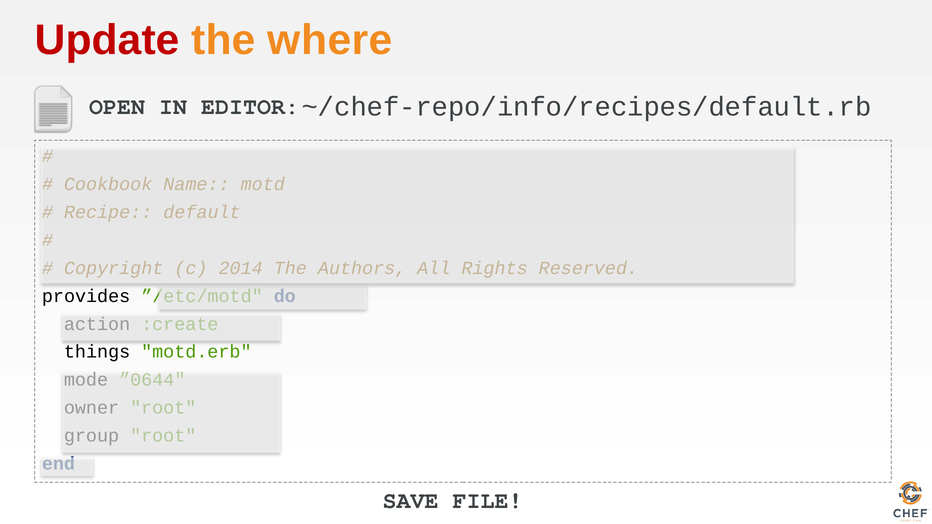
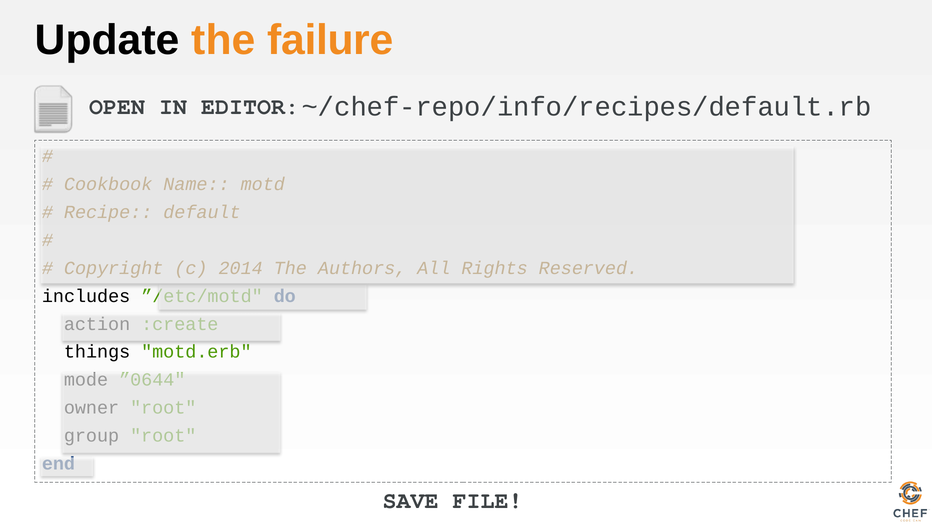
Update colour: red -> black
where: where -> failure
provides: provides -> includes
